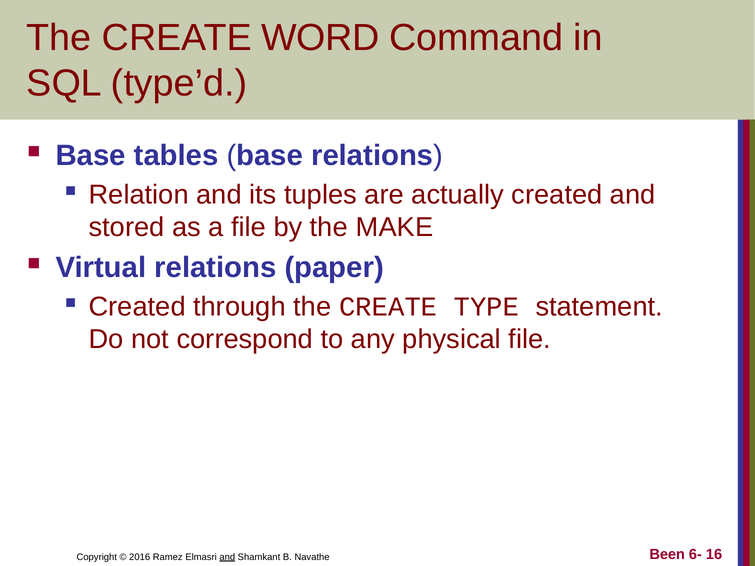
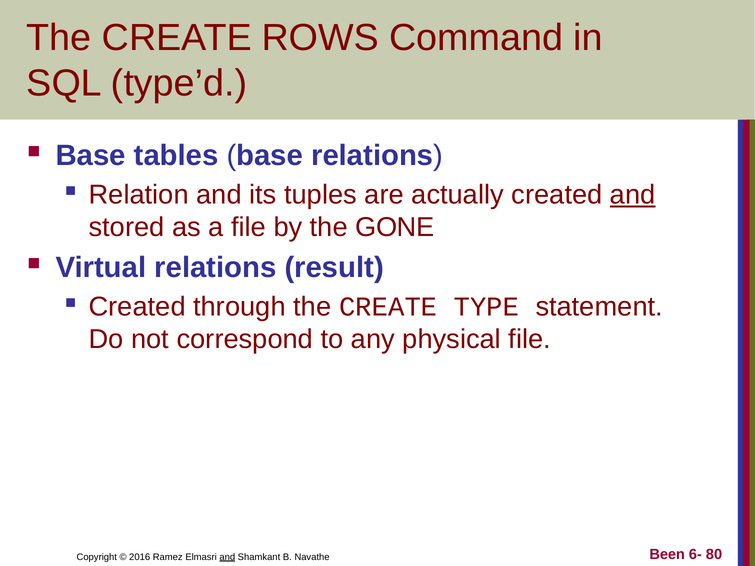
WORD: WORD -> ROWS
and at (633, 195) underline: none -> present
MAKE: MAKE -> GONE
paper: paper -> result
16: 16 -> 80
